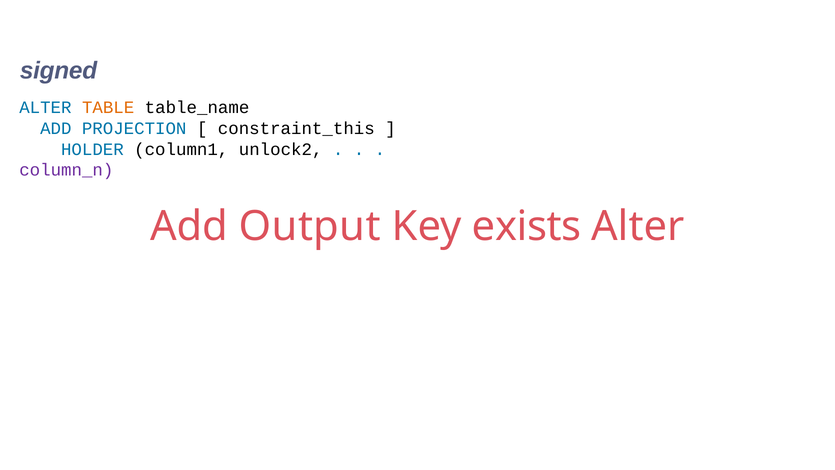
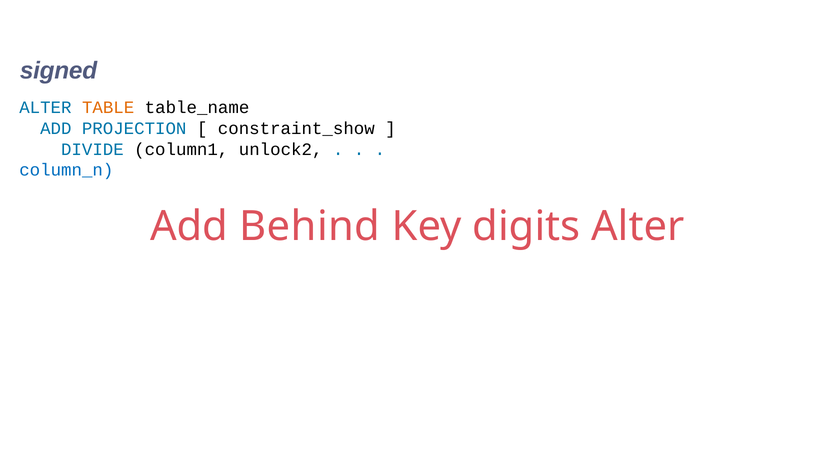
constraint_this: constraint_this -> constraint_show
HOLDER: HOLDER -> DIVIDE
column_n colour: purple -> blue
Output: Output -> Behind
exists: exists -> digits
